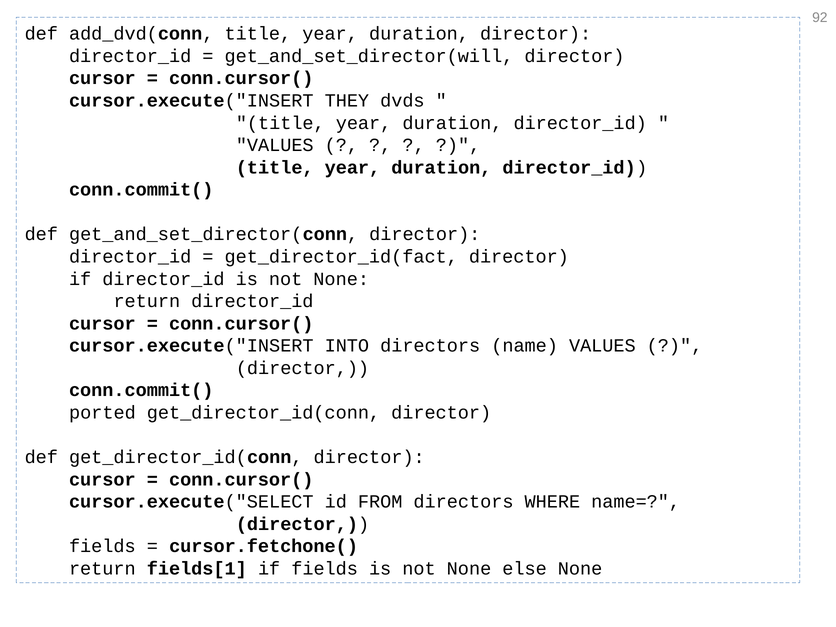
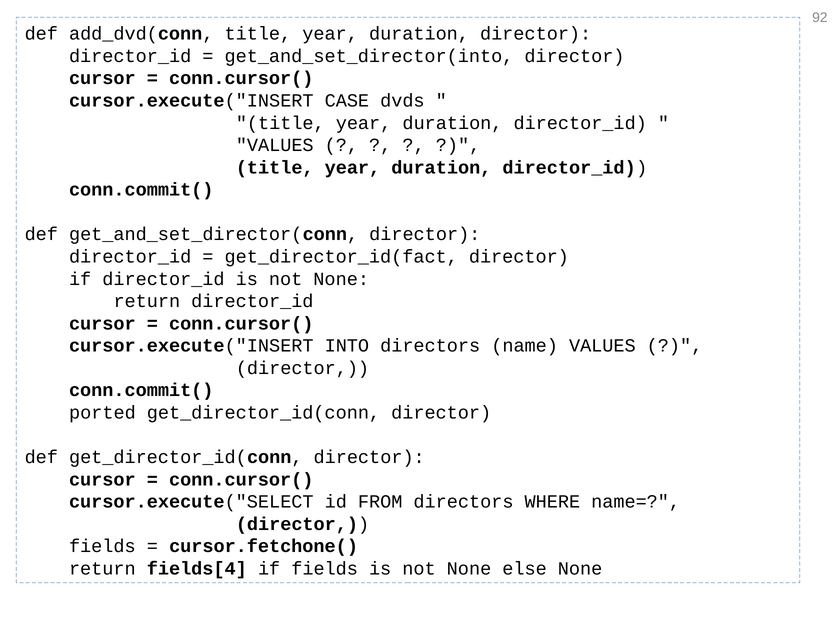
get_and_set_director(will: get_and_set_director(will -> get_and_set_director(into
THEY: THEY -> CASE
fields[1: fields[1 -> fields[4
